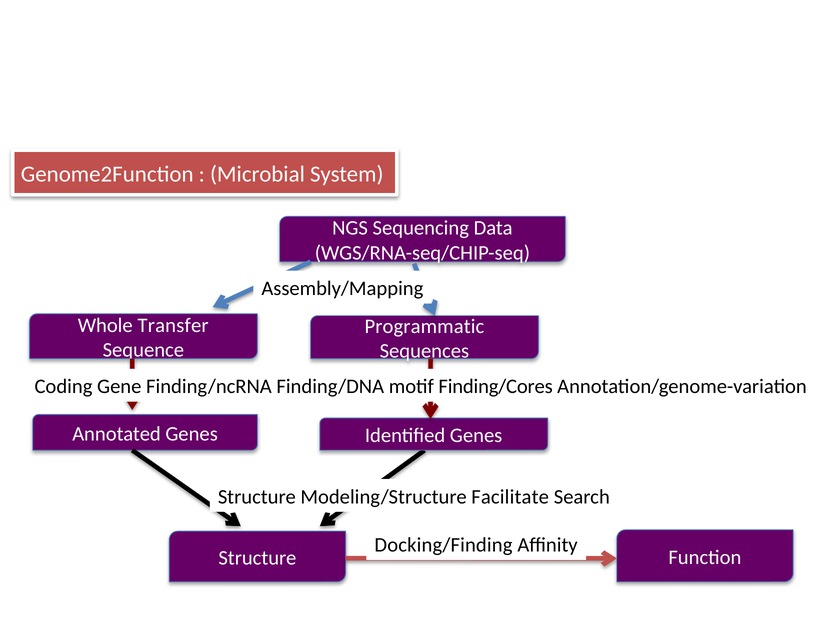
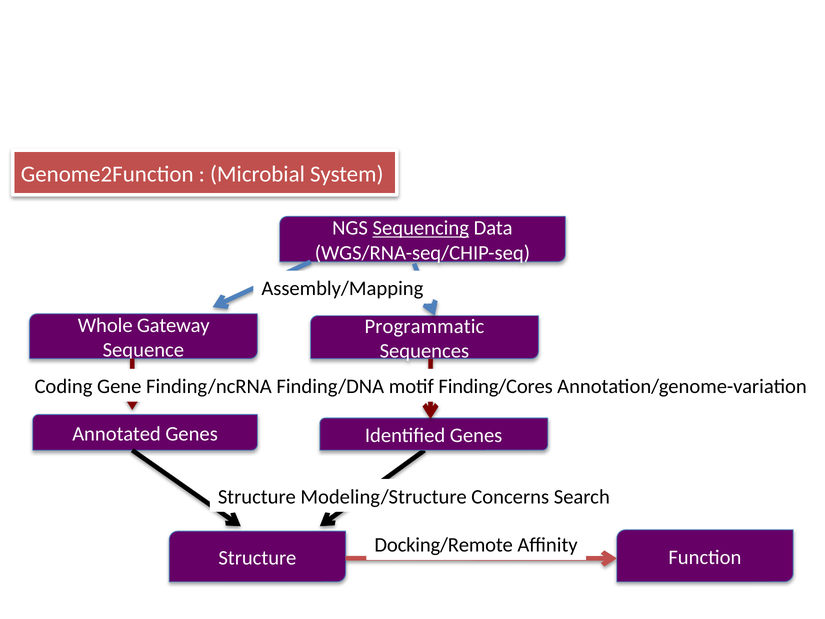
Sequencing at (421, 228) underline: none -> present
Transfer: Transfer -> Gateway
Facilitate: Facilitate -> Concerns
Docking/Finding: Docking/Finding -> Docking/Remote
